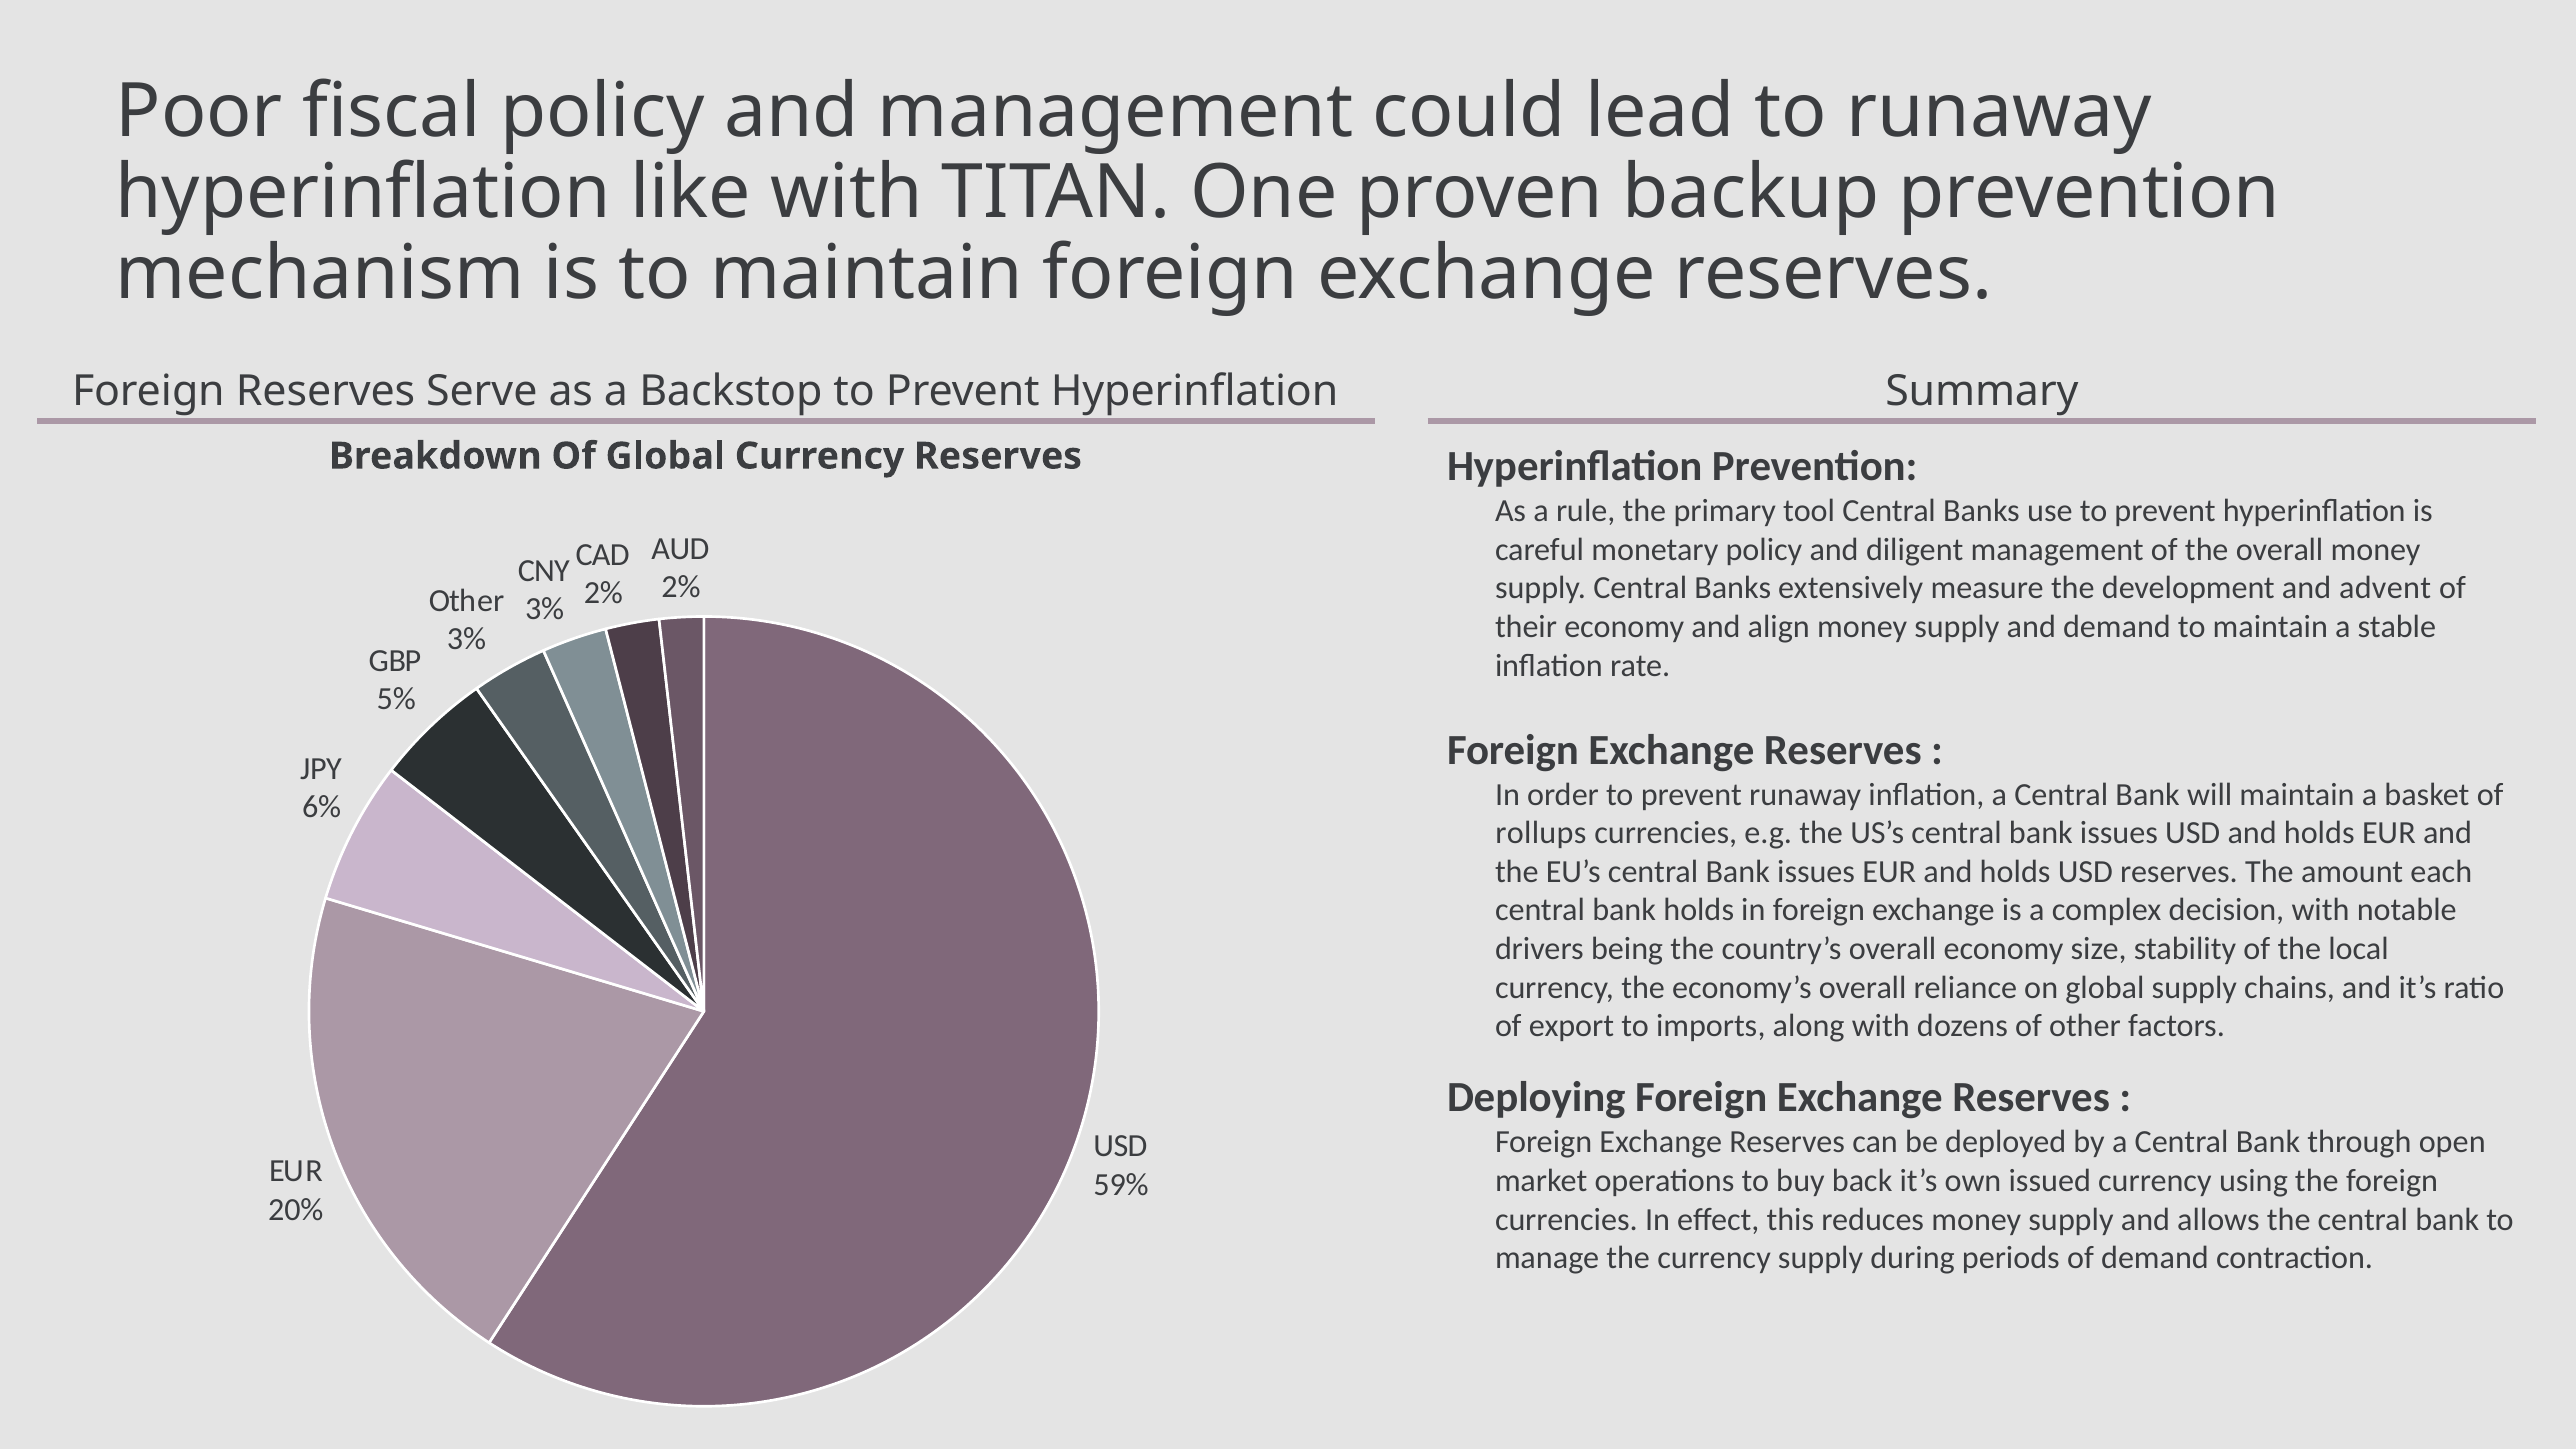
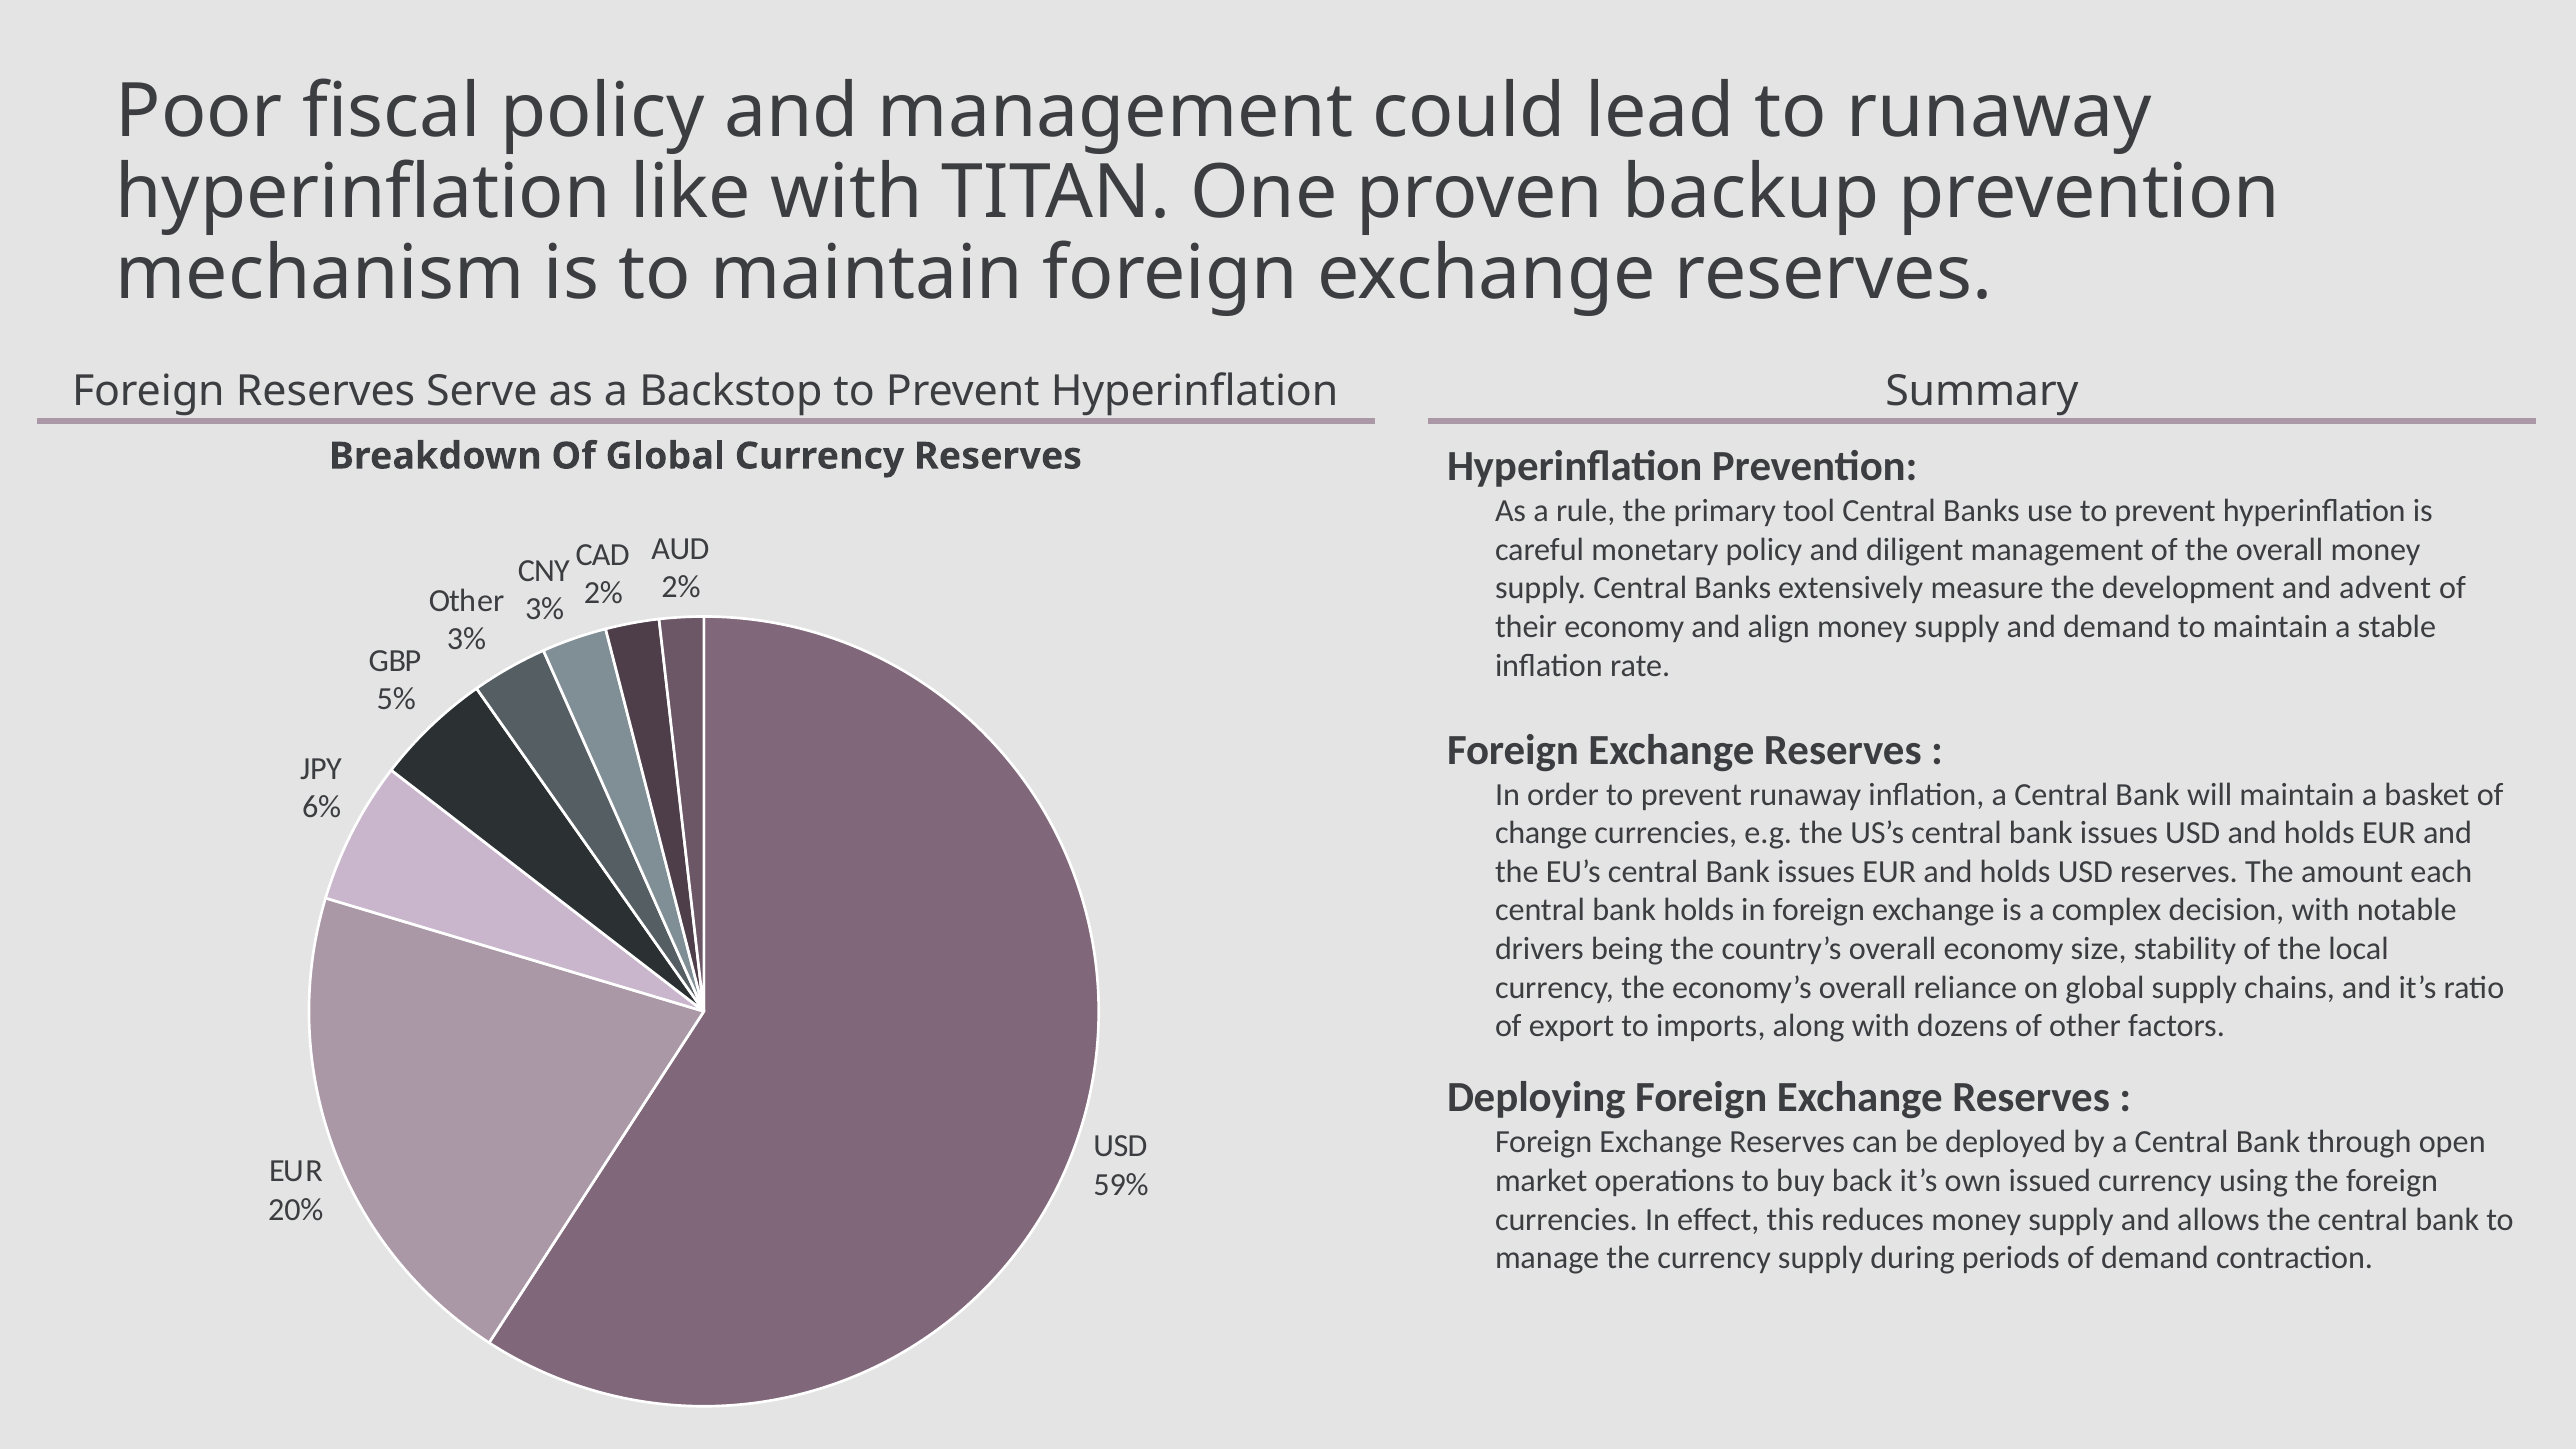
rollups: rollups -> change
